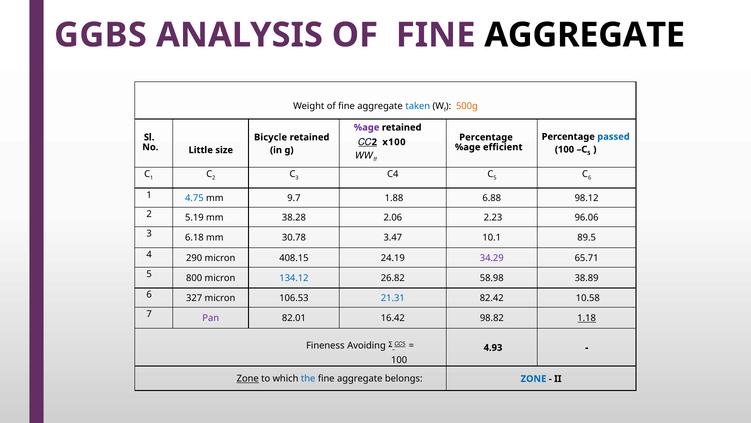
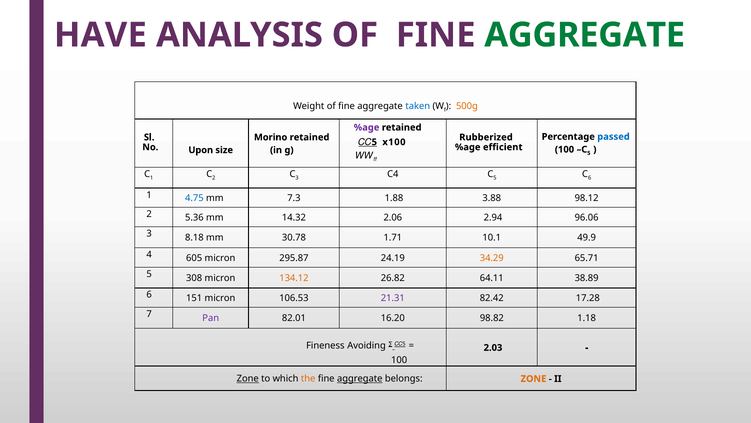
GGBS: GGBS -> HAVE
AGGREGATE at (585, 35) colour: black -> green
Bicycle: Bicycle -> Morino
Percentage at (486, 137): Percentage -> Rubberized
2 at (374, 142): 2 -> 5
Little: Little -> Upon
9.7: 9.7 -> 7.3
6.88: 6.88 -> 3.88
5.19: 5.19 -> 5.36
38.28: 38.28 -> 14.32
2.23: 2.23 -> 2.94
6.18: 6.18 -> 8.18
3.47: 3.47 -> 1.71
89.5: 89.5 -> 49.9
290: 290 -> 605
408.15: 408.15 -> 295.87
34.29 colour: purple -> orange
800: 800 -> 308
134.12 colour: blue -> orange
58.98: 58.98 -> 64.11
327: 327 -> 151
21.31 colour: blue -> purple
10.58: 10.58 -> 17.28
16.42: 16.42 -> 16.20
1.18 underline: present -> none
4.93: 4.93 -> 2.03
the colour: blue -> orange
aggregate at (360, 378) underline: none -> present
ZONE at (533, 378) colour: blue -> orange
